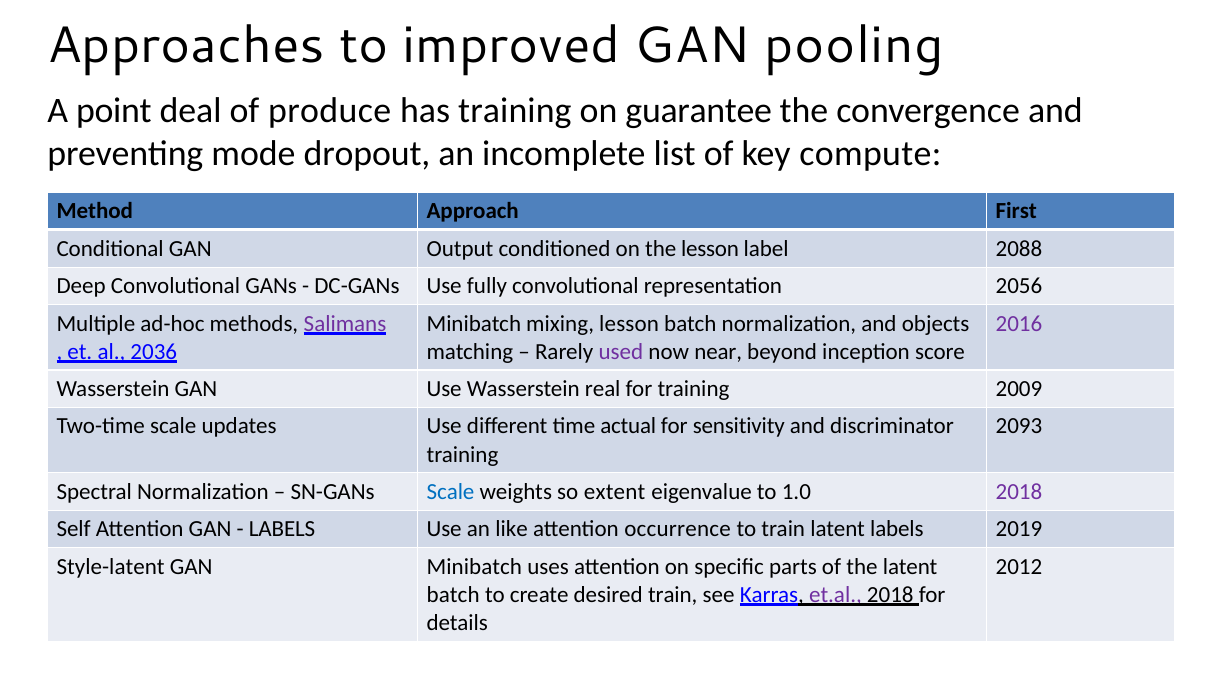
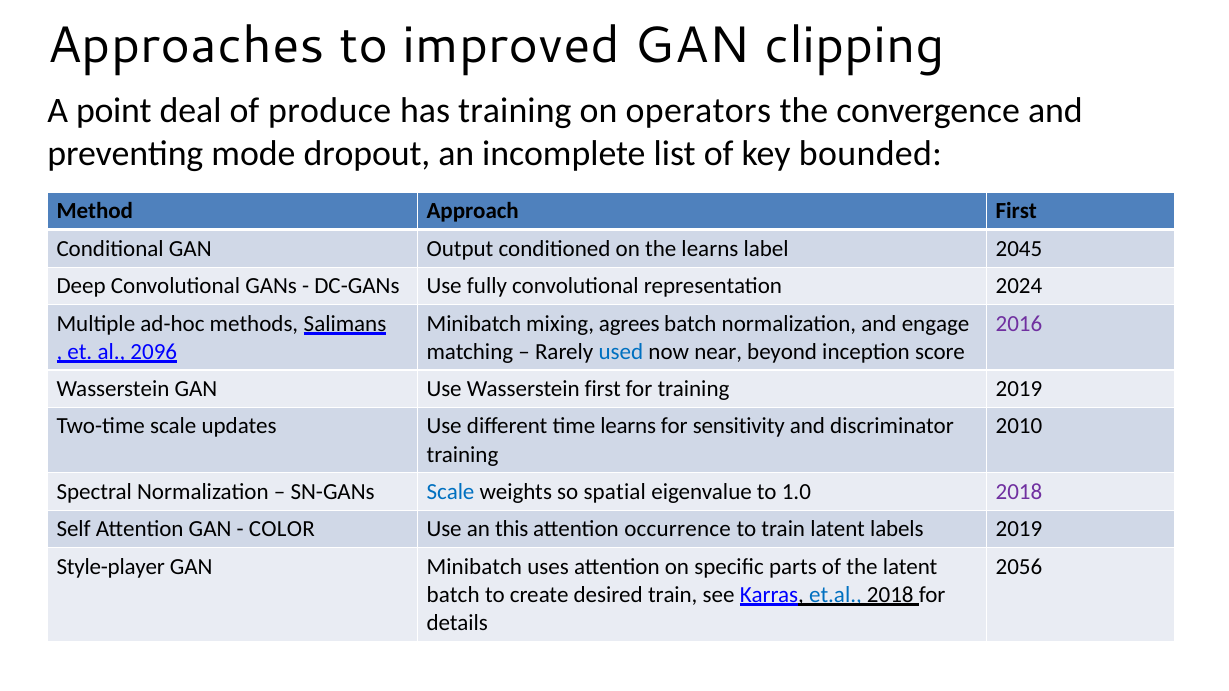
pooling: pooling -> clipping
guarantee: guarantee -> operators
compute: compute -> bounded
the lesson: lesson -> learns
2088: 2088 -> 2045
2056: 2056 -> 2024
Salimans colour: purple -> black
mixing lesson: lesson -> agrees
objects: objects -> engage
2036: 2036 -> 2096
used colour: purple -> blue
Wasserstein real: real -> first
training 2009: 2009 -> 2019
time actual: actual -> learns
2093: 2093 -> 2010
extent: extent -> spatial
LABELS at (282, 529): LABELS -> COLOR
like: like -> this
Style-latent: Style-latent -> Style-player
2012: 2012 -> 2056
et.al colour: purple -> blue
